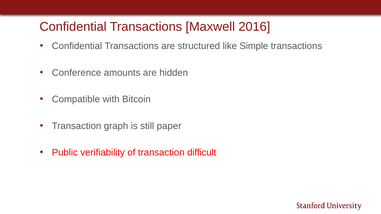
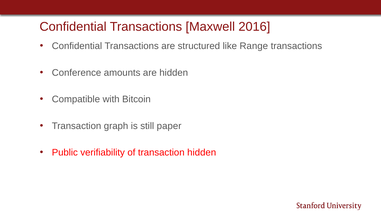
Simple: Simple -> Range
transaction difficult: difficult -> hidden
